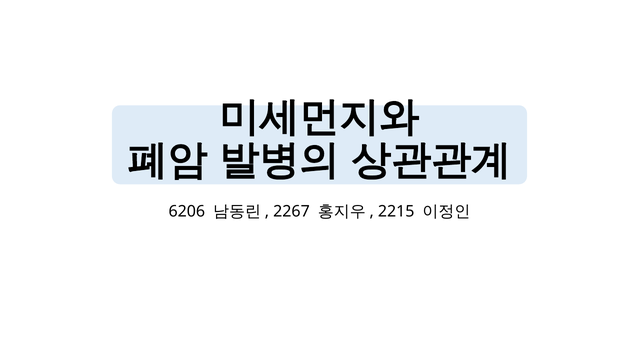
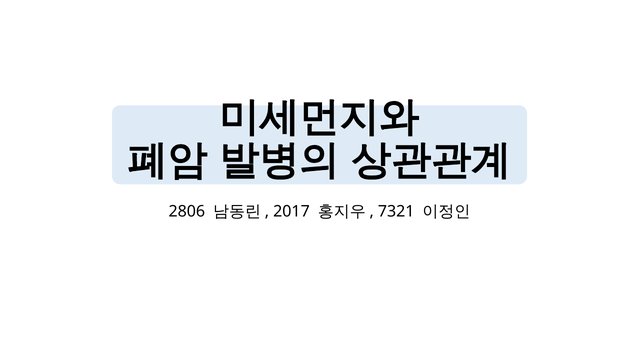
6206: 6206 -> 2806
2267: 2267 -> 2017
2215: 2215 -> 7321
